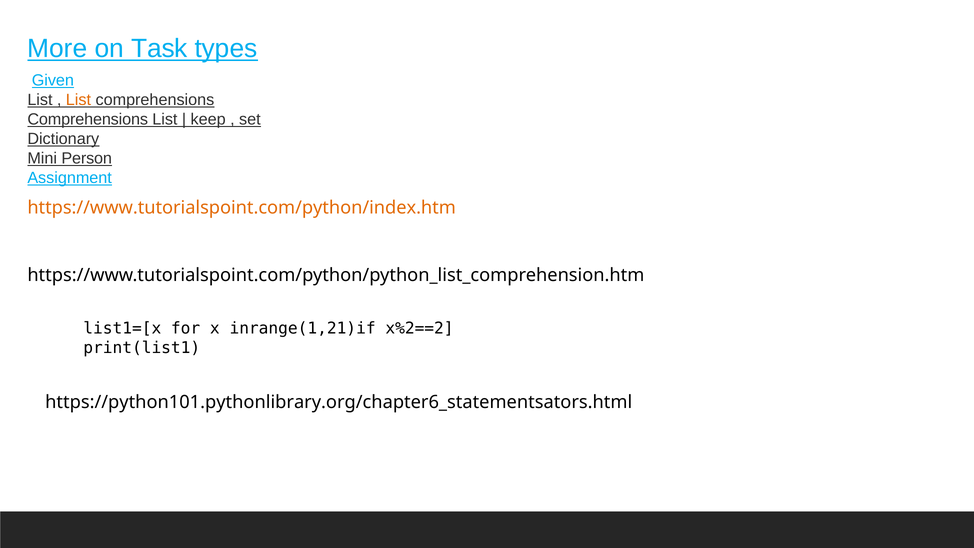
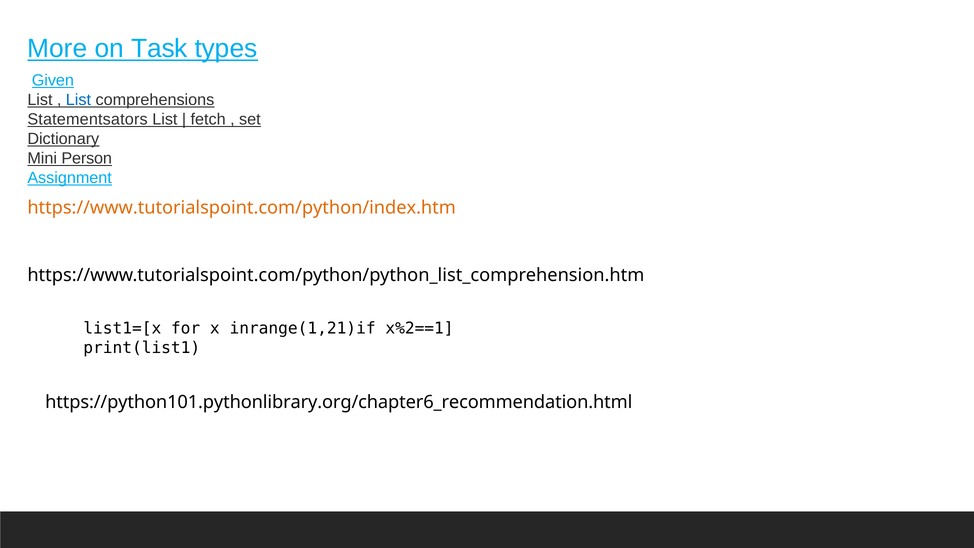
List at (78, 100) colour: orange -> blue
Comprehensions at (88, 119): Comprehensions -> Statementsators
keep: keep -> fetch
x%2==2: x%2==2 -> x%2==1
https://python101.pythonlibrary.org/chapter6_statementsators.html: https://python101.pythonlibrary.org/chapter6_statementsators.html -> https://python101.pythonlibrary.org/chapter6_recommendation.html
